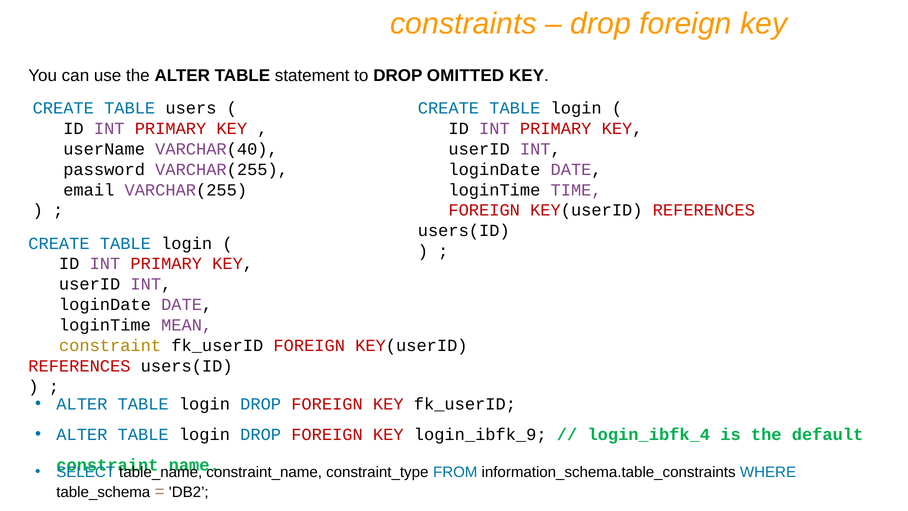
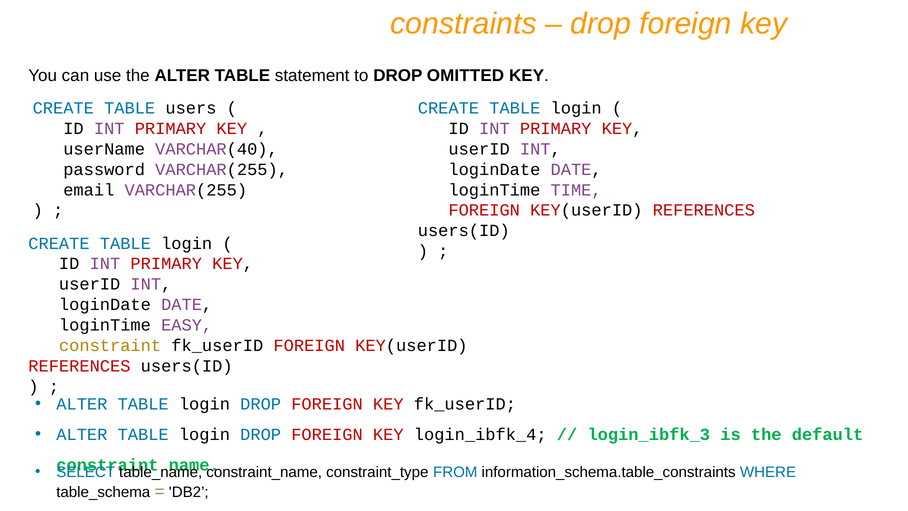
MEAN: MEAN -> EASY
login_ibfk_9: login_ibfk_9 -> login_ibfk_4
login_ibfk_4: login_ibfk_4 -> login_ibfk_3
